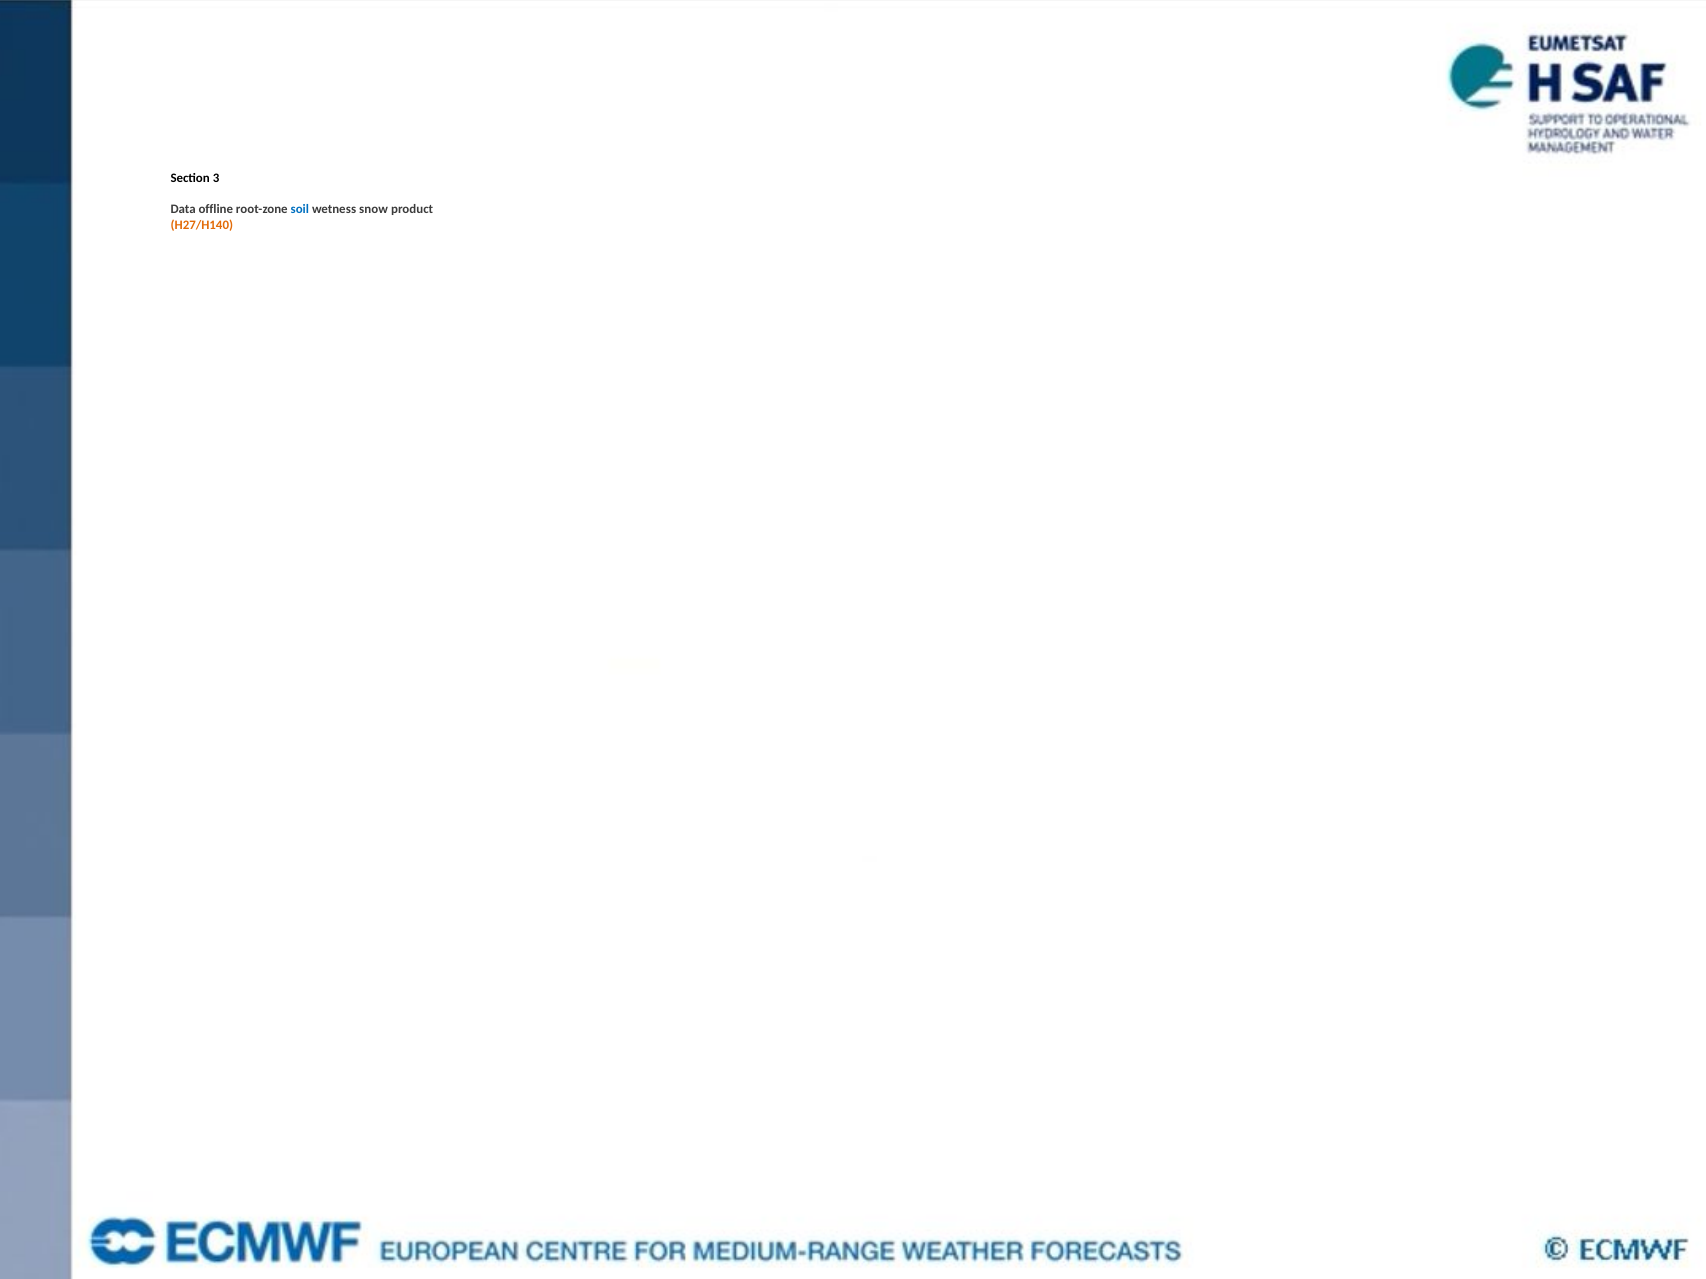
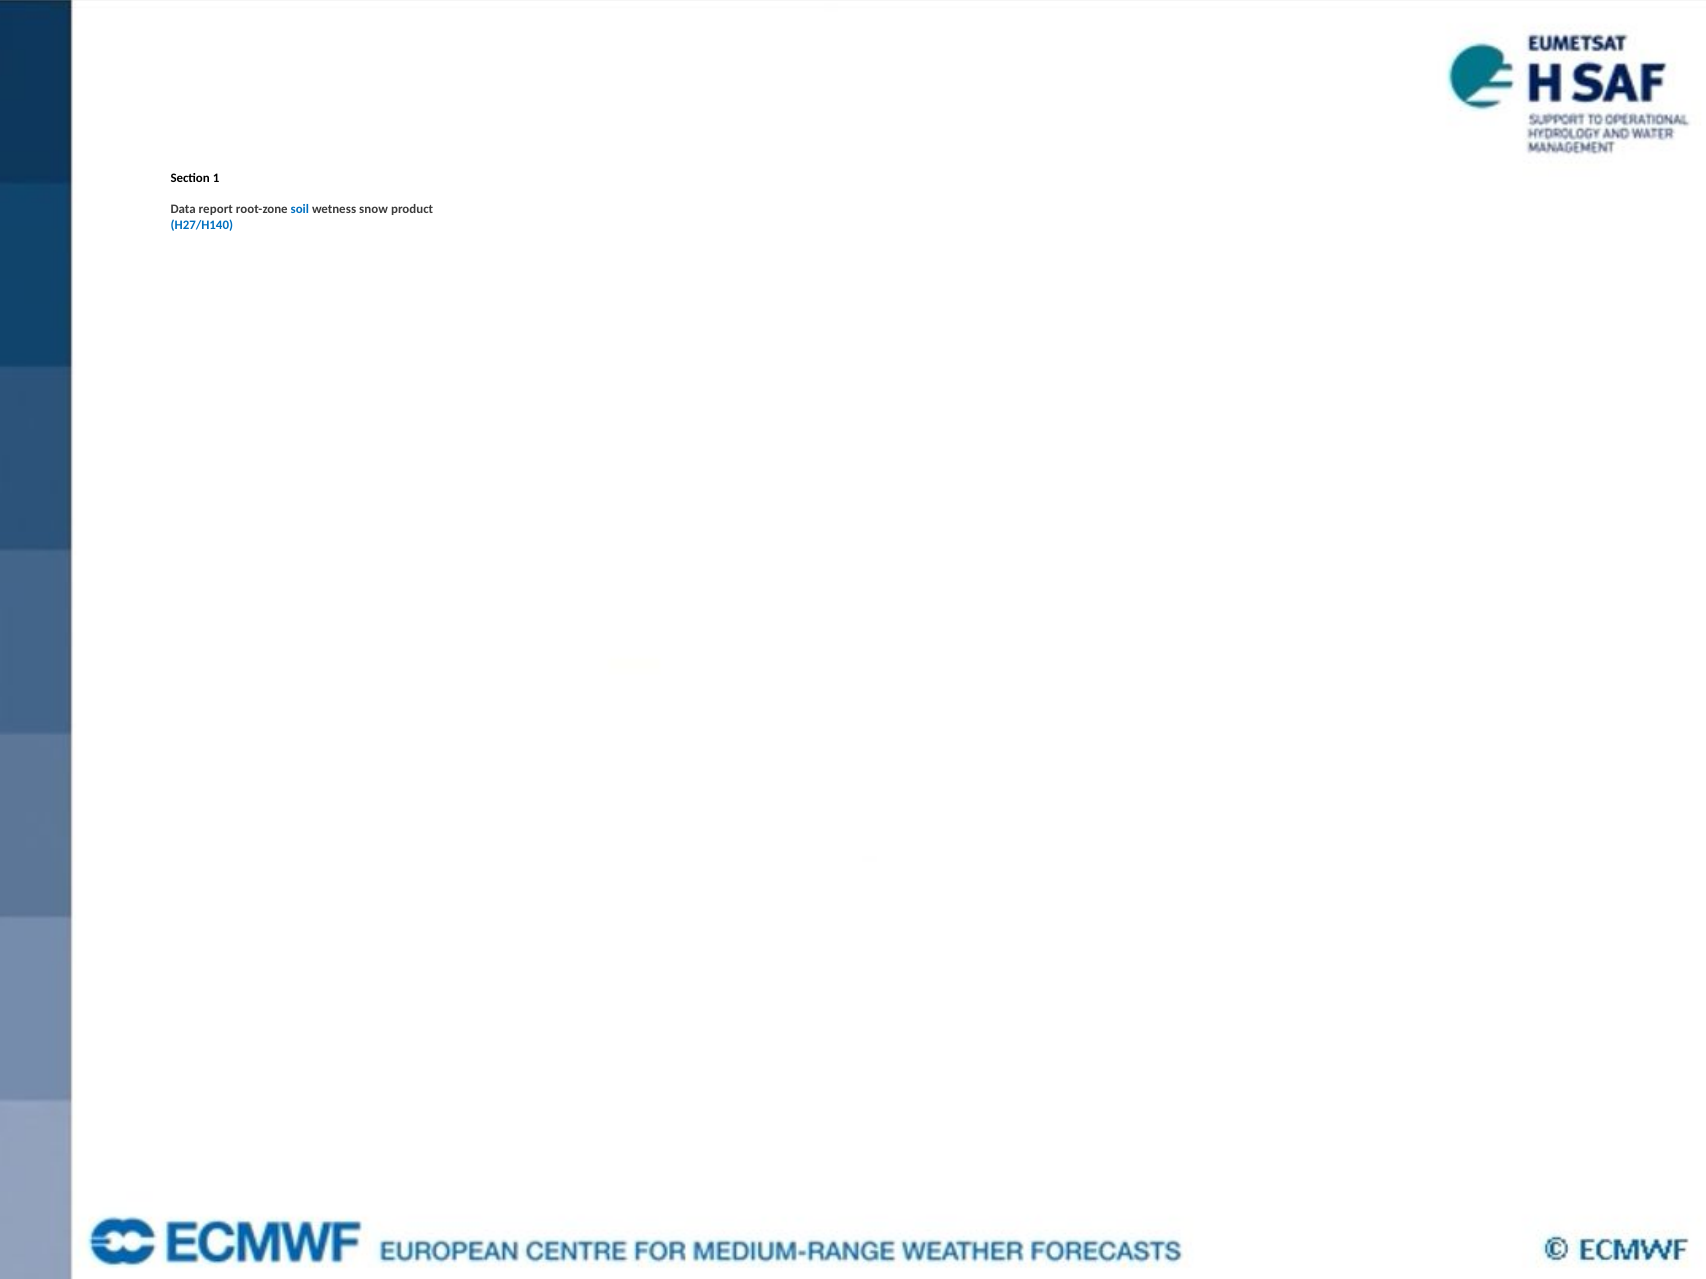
3: 3 -> 1
offline: offline -> report
H27/H140 colour: orange -> blue
